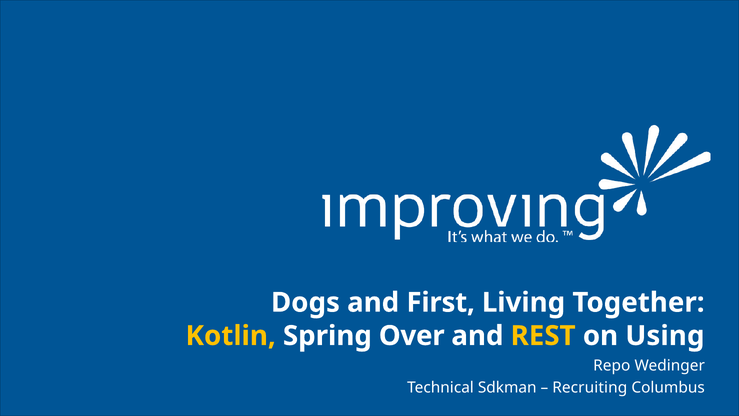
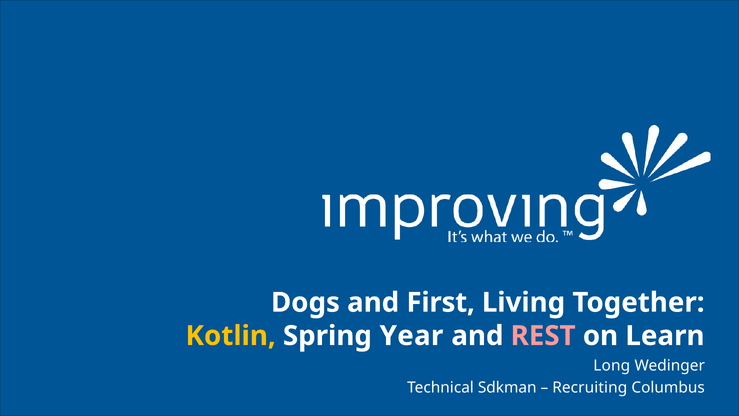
Over: Over -> Year
REST colour: yellow -> pink
Using: Using -> Learn
Repo: Repo -> Long
